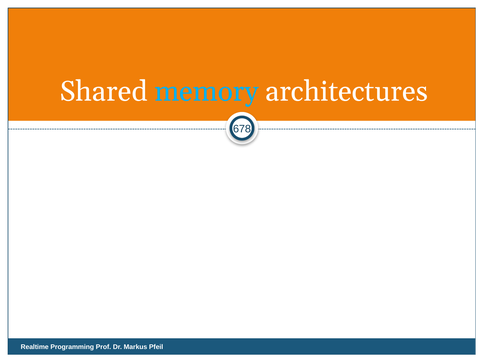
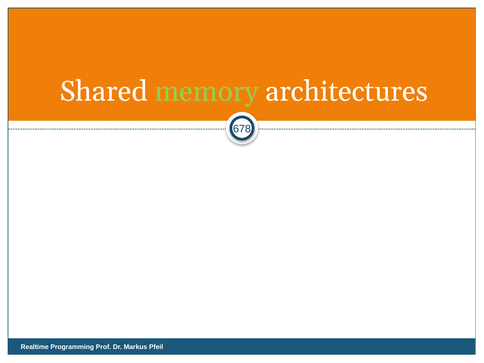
memory colour: light blue -> light green
